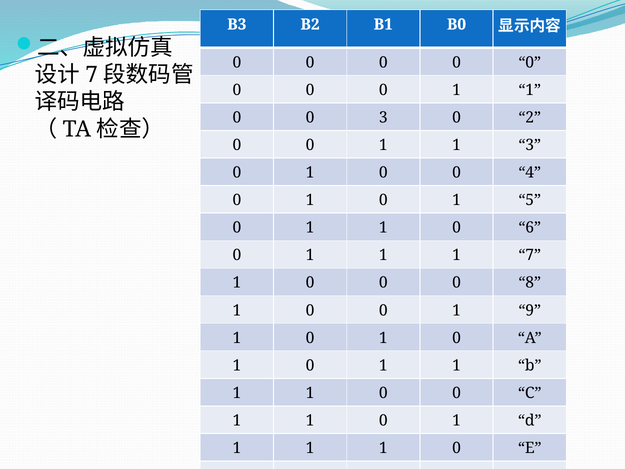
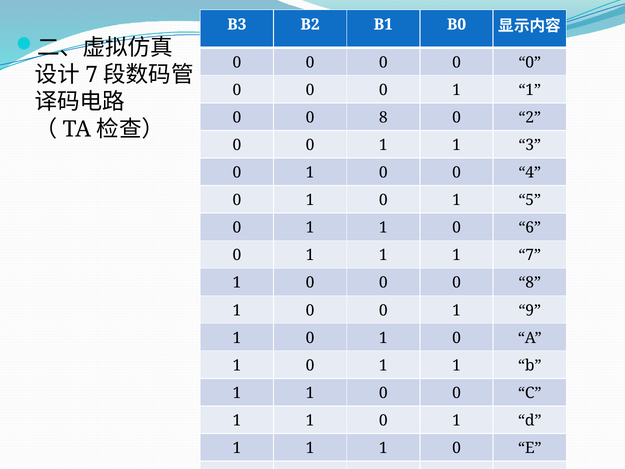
3 at (383, 117): 3 -> 8
